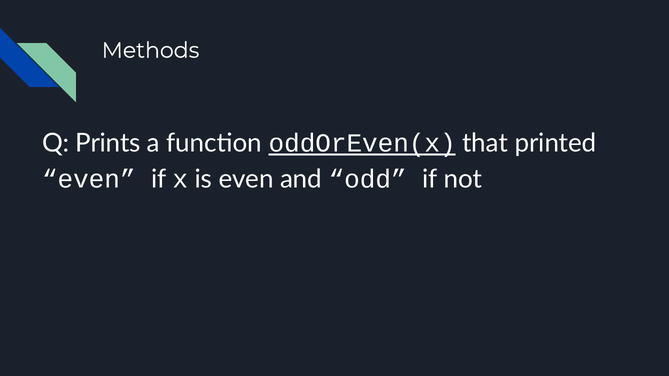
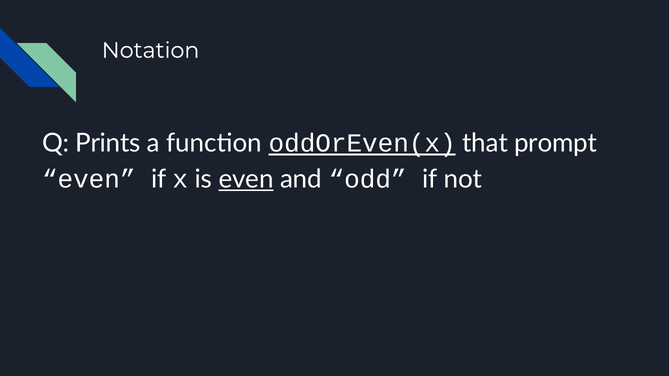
Methods: Methods -> Notation
printed: printed -> prompt
even at (246, 179) underline: none -> present
